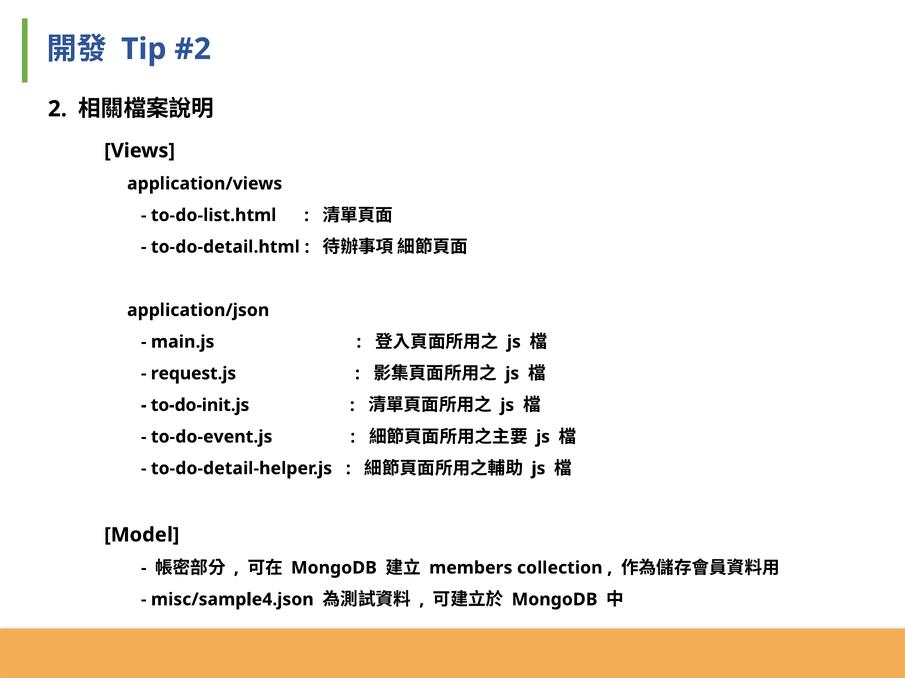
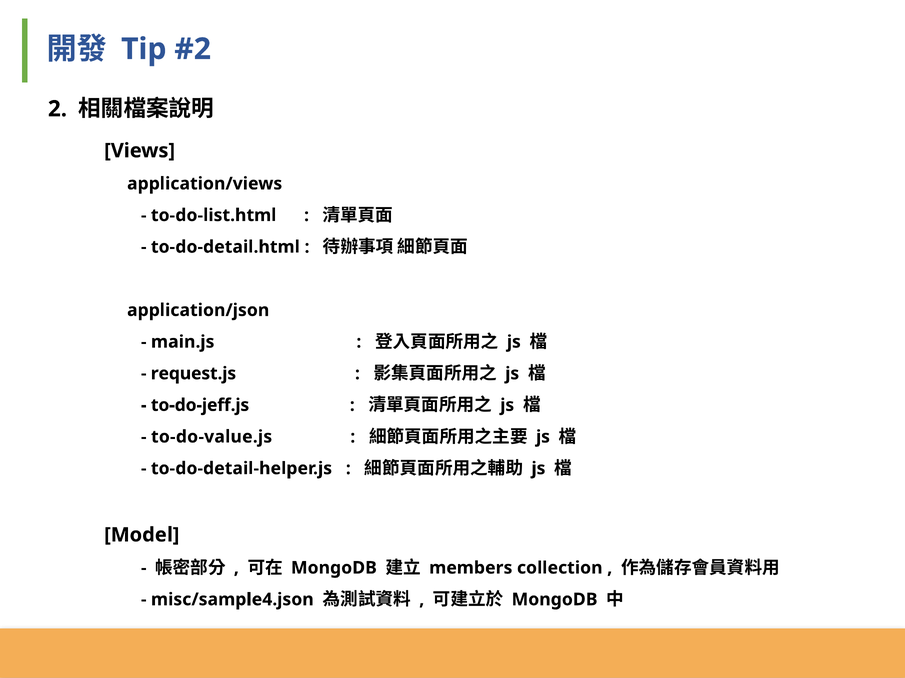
to-do-init.js: to-do-init.js -> to-do-jeff.js
to-do-event.js: to-do-event.js -> to-do-value.js
